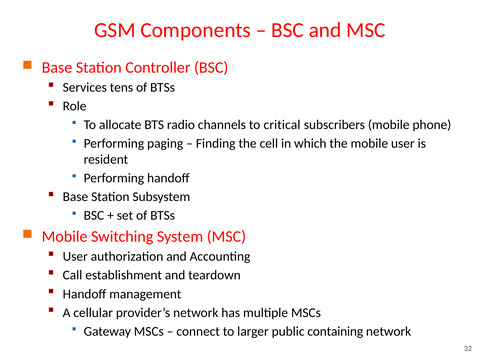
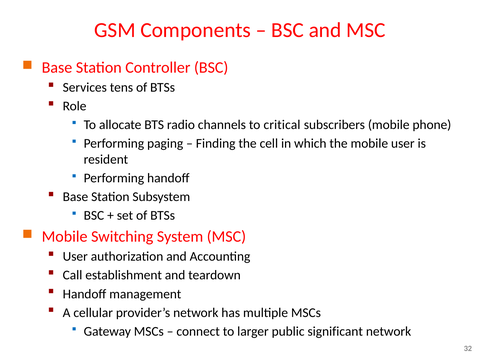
containing: containing -> significant
